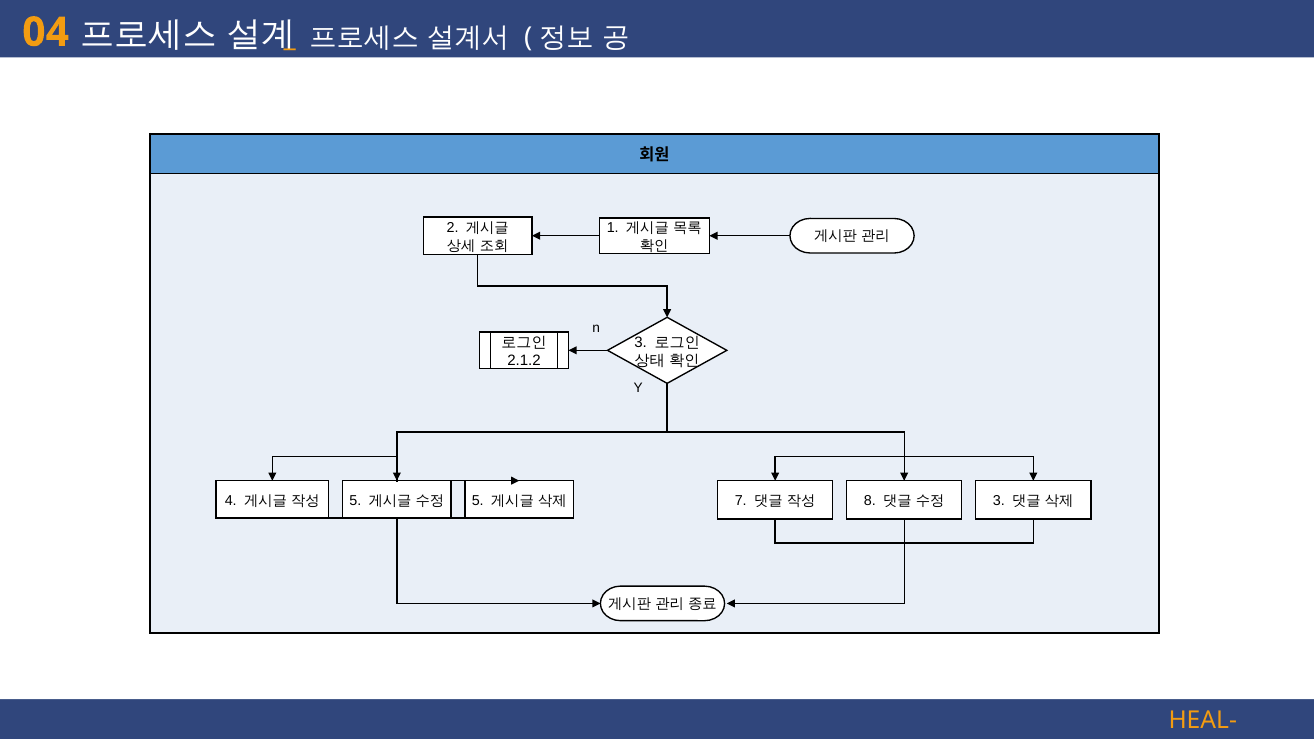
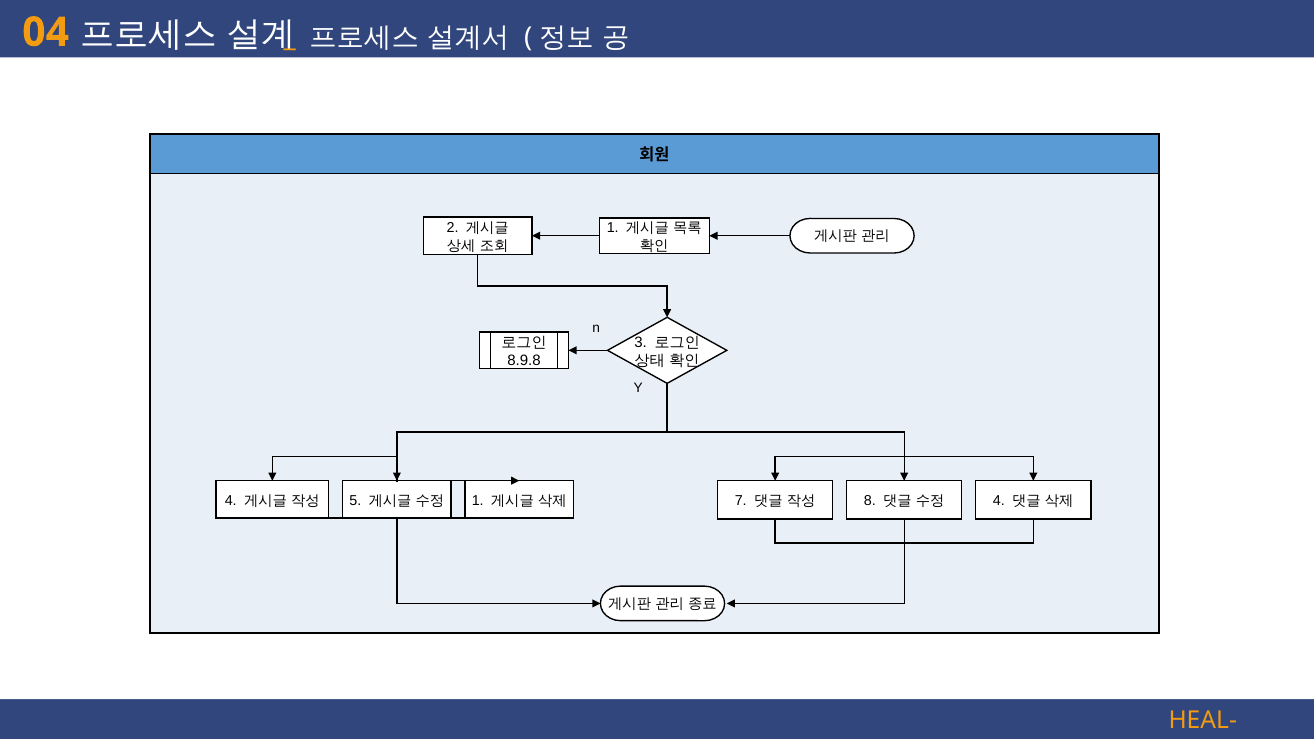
2.1.2: 2.1.2 -> 8.9.8
5 at (478, 500): 5 -> 1
3 at (999, 501): 3 -> 4
